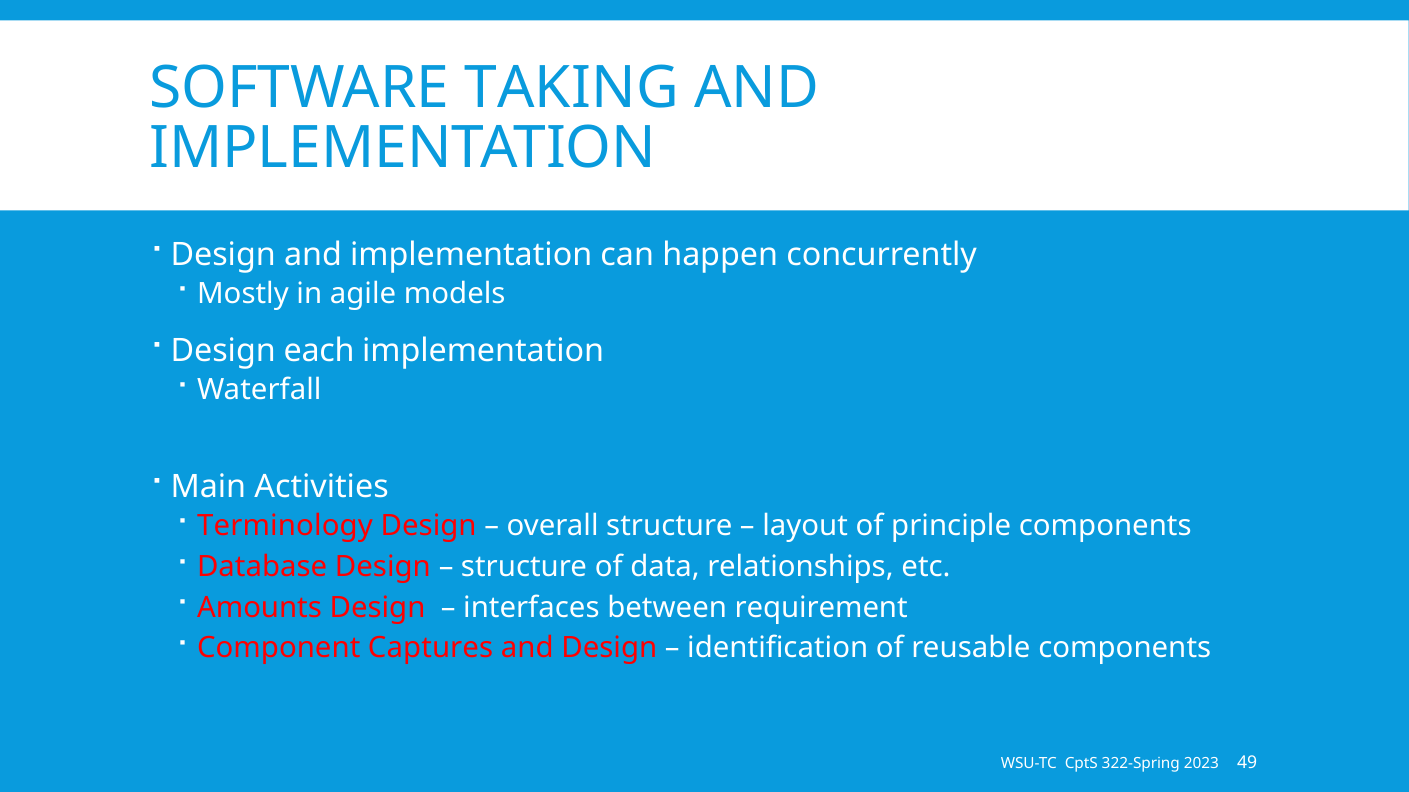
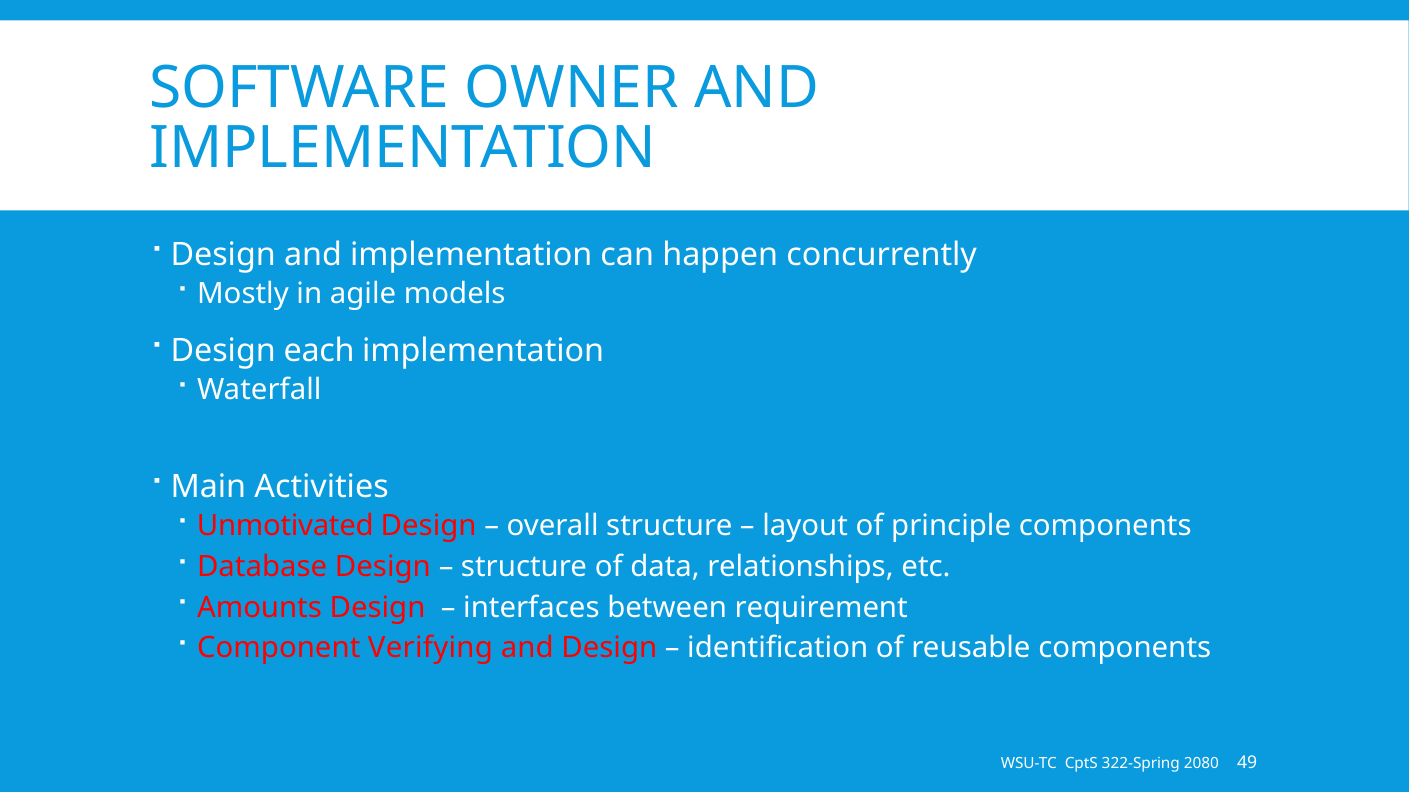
TAKING: TAKING -> OWNER
Terminology: Terminology -> Unmotivated
Captures: Captures -> Verifying
2023: 2023 -> 2080
